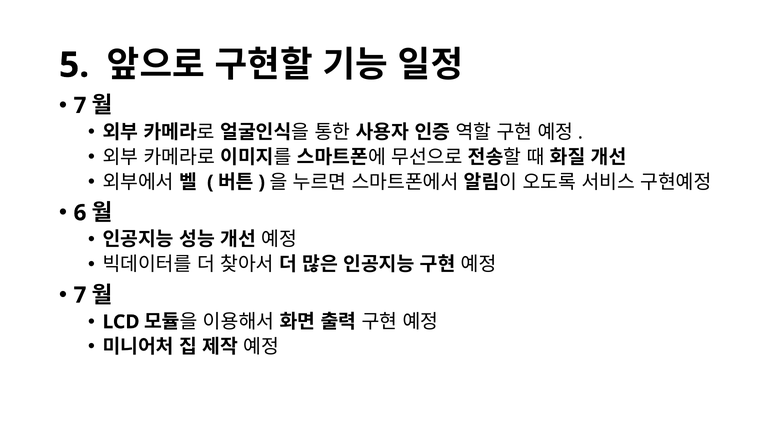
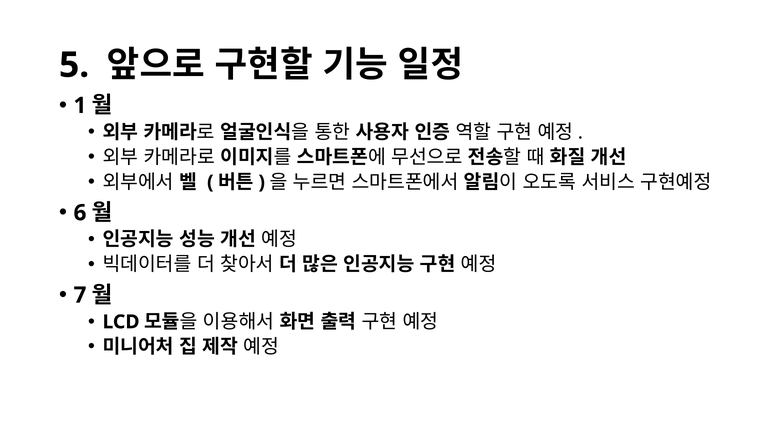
7 at (80, 105): 7 -> 1
